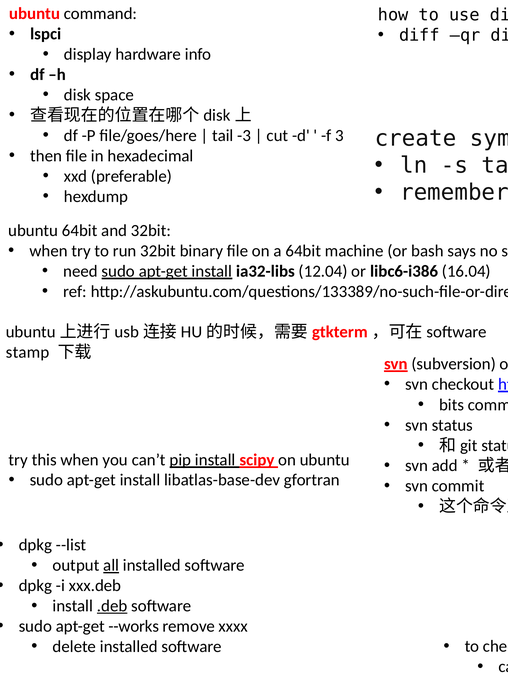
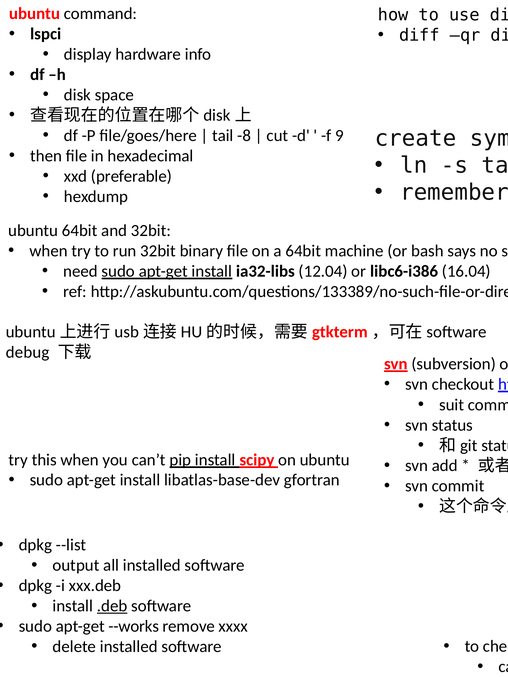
-3: -3 -> -8
3: 3 -> 9
stamp: stamp -> debug
bits: bits -> suit
all underline: present -> none
